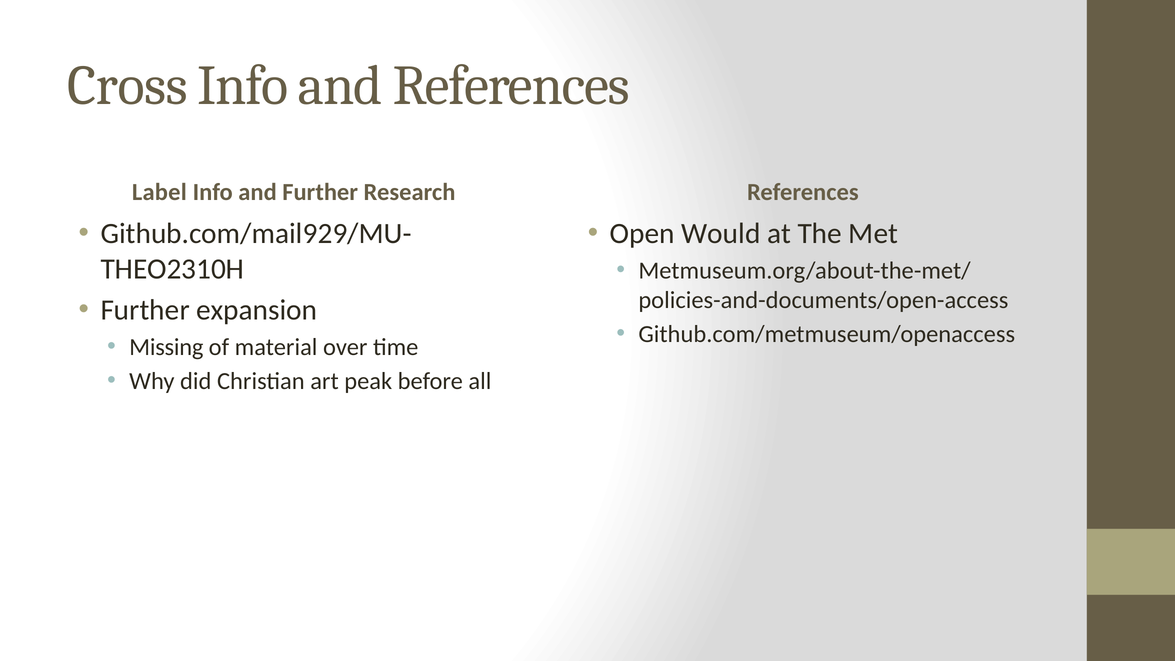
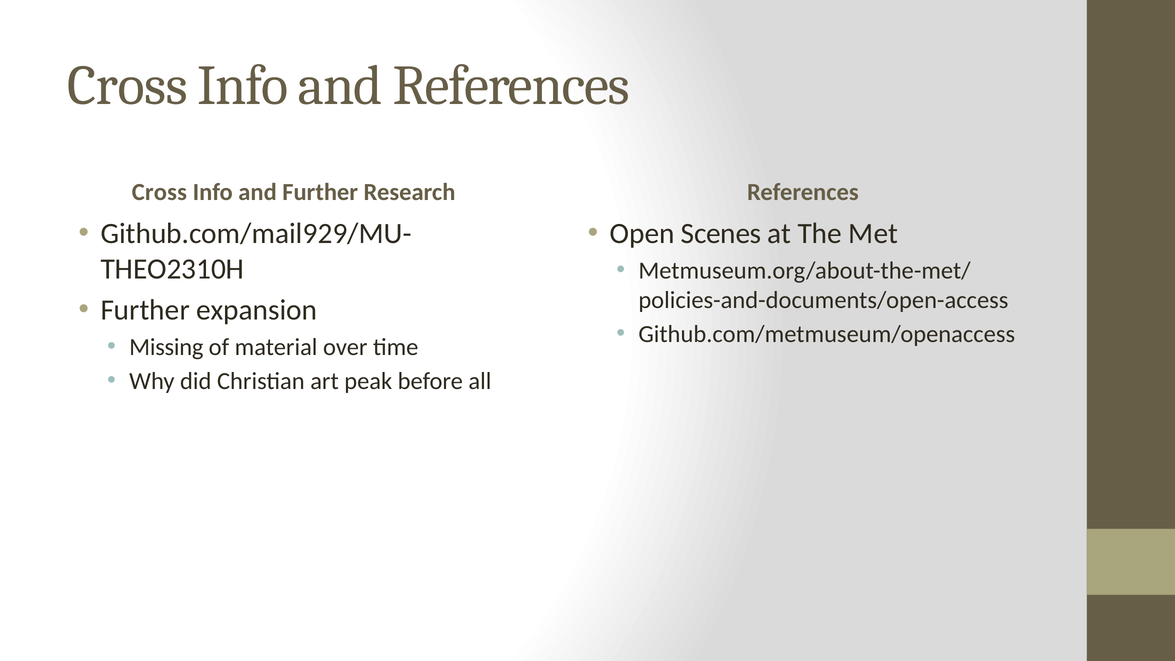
Label at (159, 192): Label -> Cross
Would: Would -> Scenes
